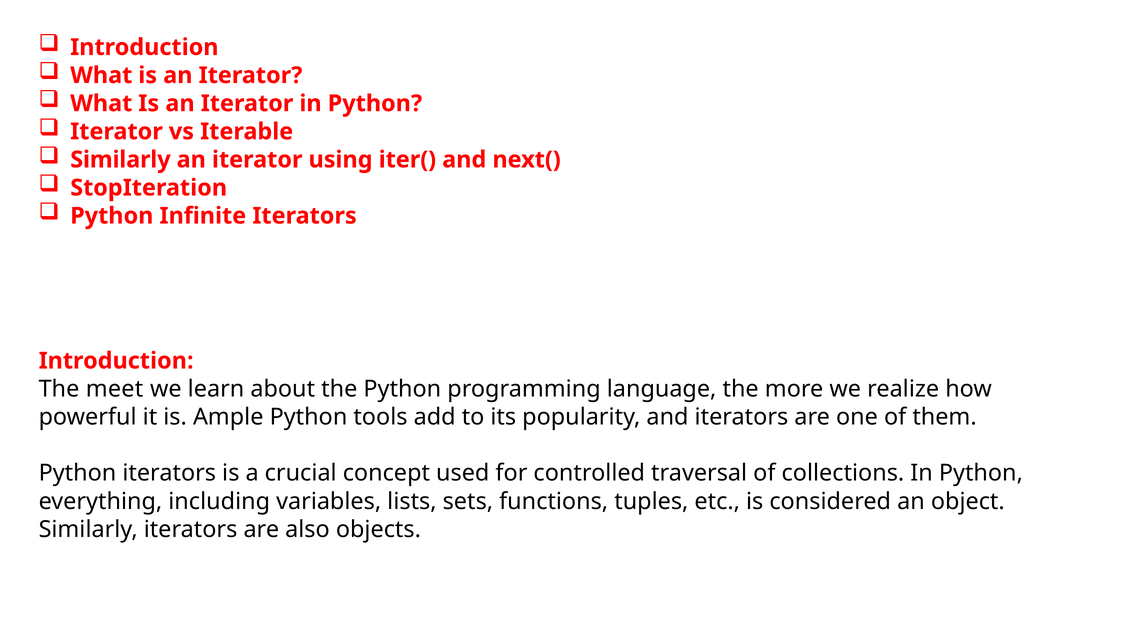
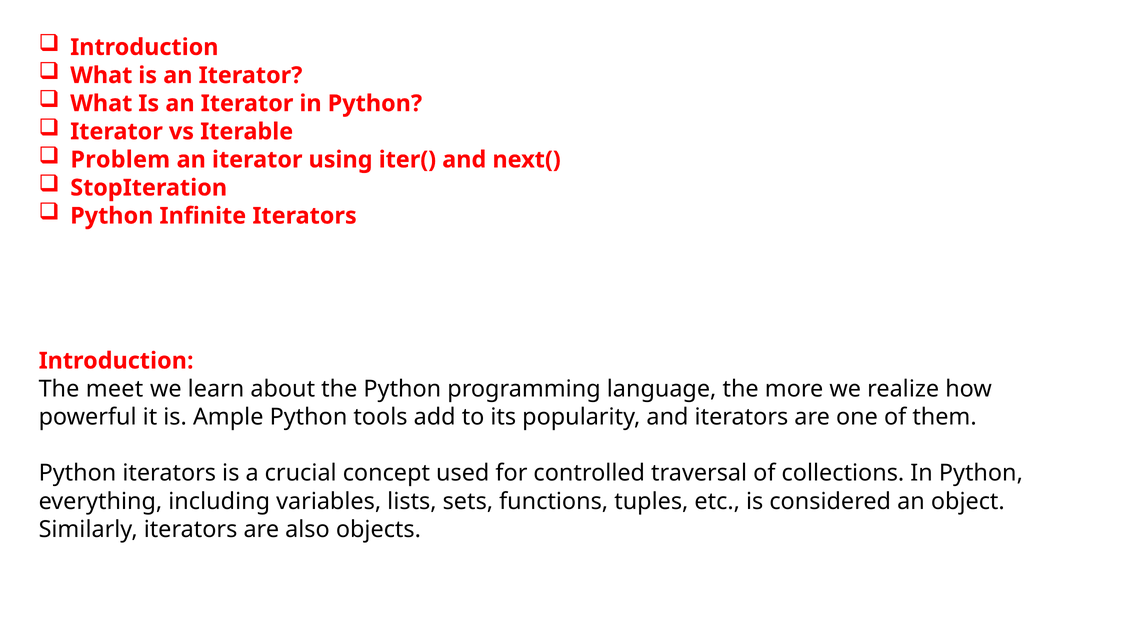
Similarly at (120, 160): Similarly -> Problem
